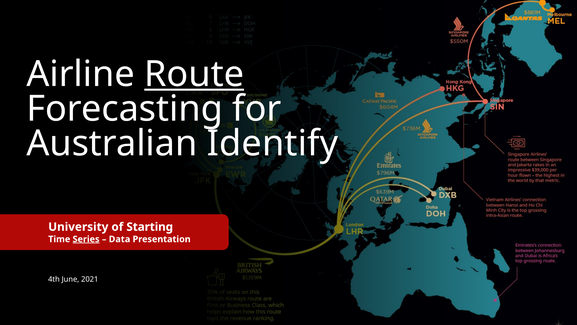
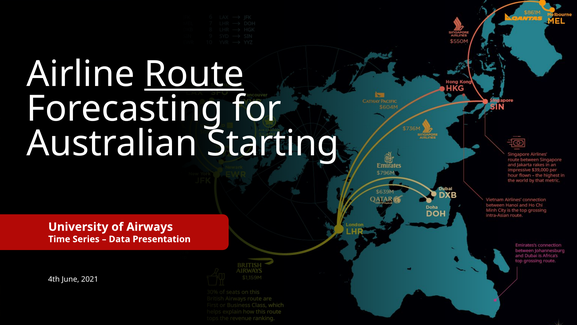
Identify: Identify -> Starting
Starting: Starting -> Airways
Series underline: present -> none
